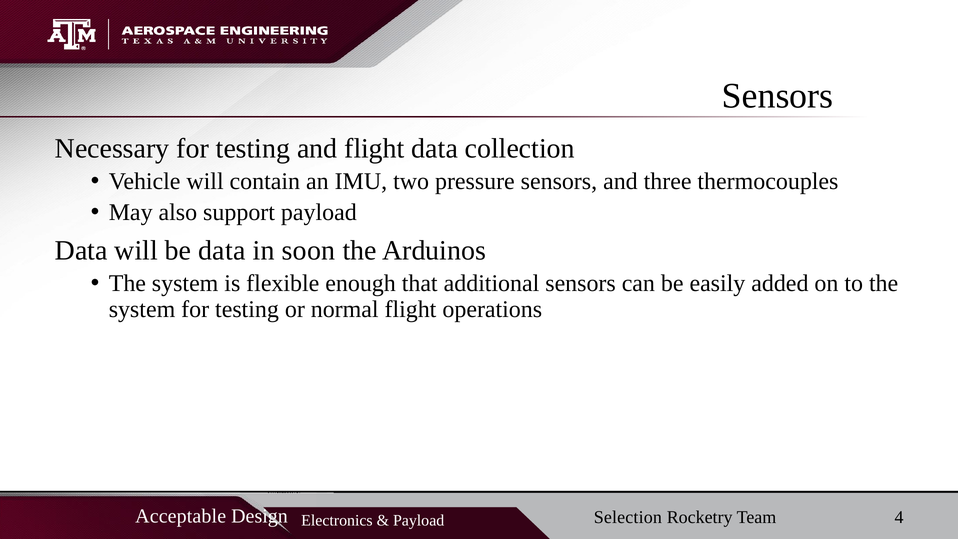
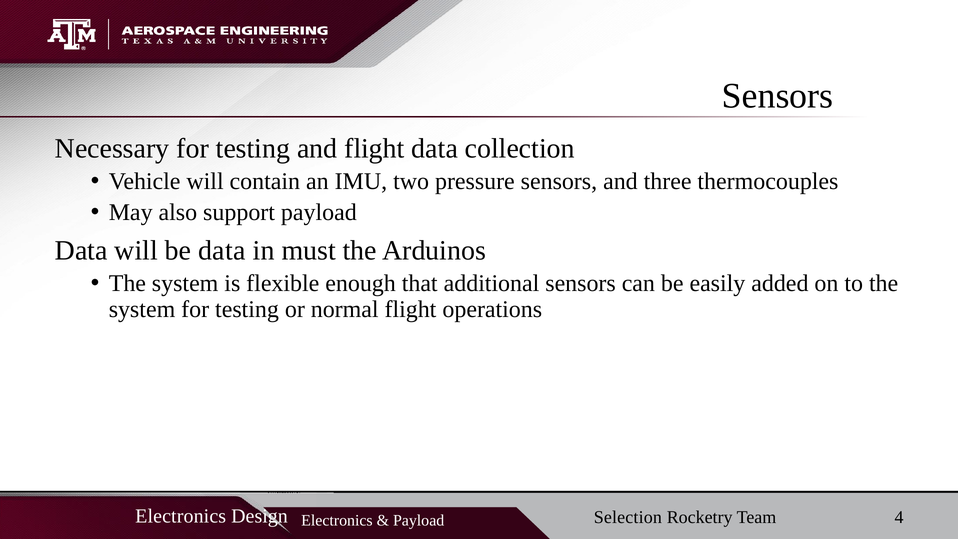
soon: soon -> must
Acceptable at (181, 516): Acceptable -> Electronics
